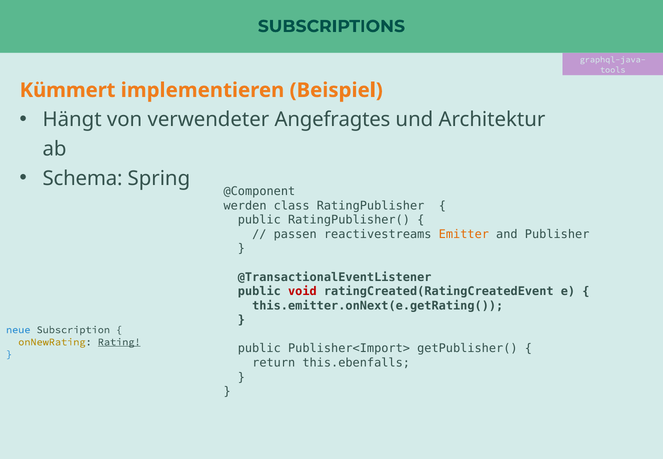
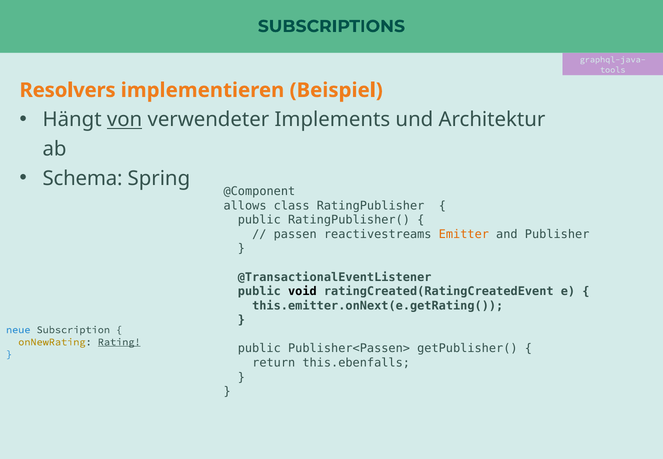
Kümmert: Kümmert -> Resolvers
von underline: none -> present
Angefragtes: Angefragtes -> Implements
werden: werden -> allows
void colour: red -> black
Publisher<Import>: Publisher<Import> -> Publisher<Passen>
